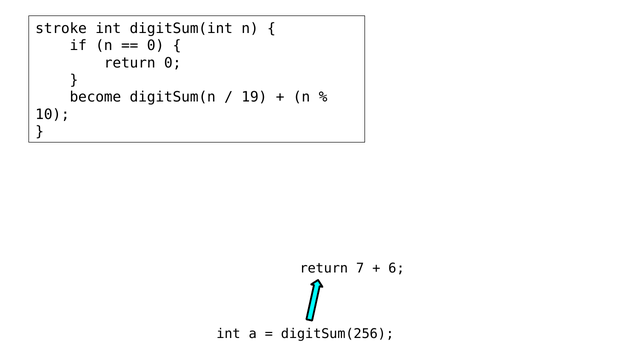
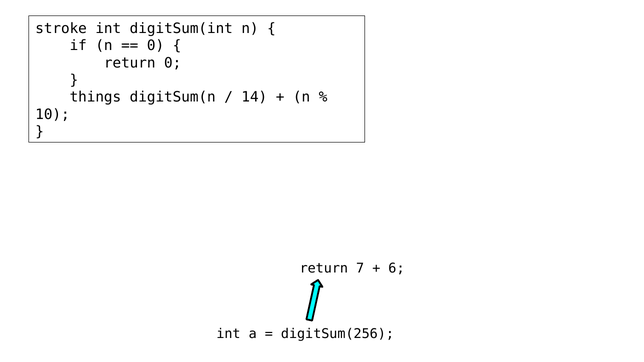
become: become -> things
19: 19 -> 14
